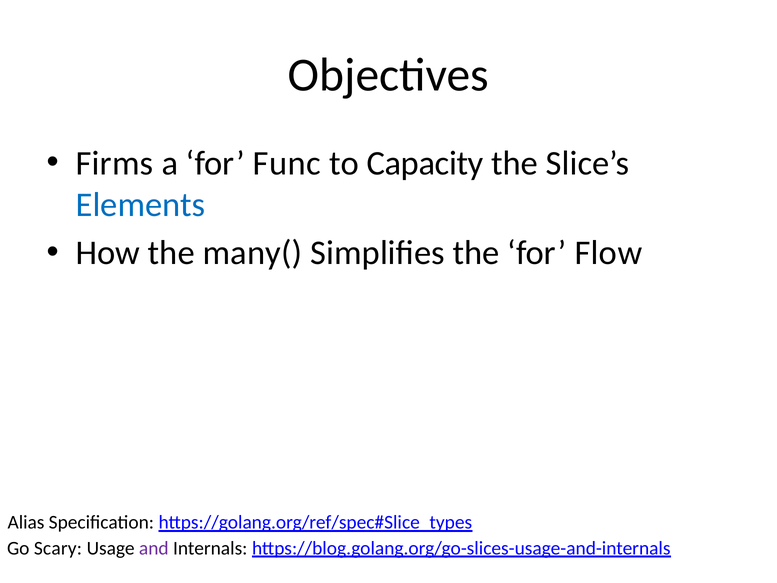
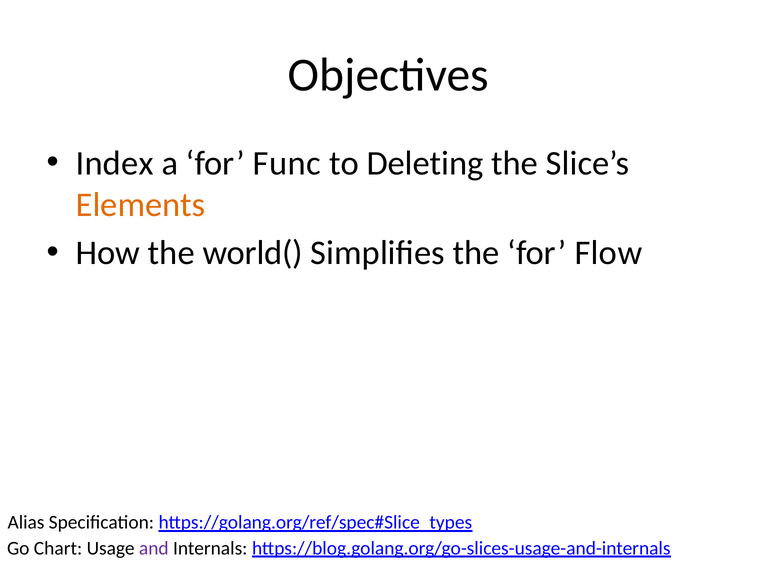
Firms: Firms -> Index
Capacity: Capacity -> Deleting
Elements colour: blue -> orange
many(: many( -> world(
Scary: Scary -> Chart
